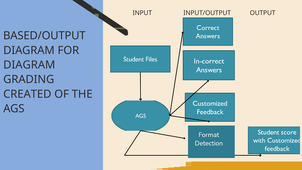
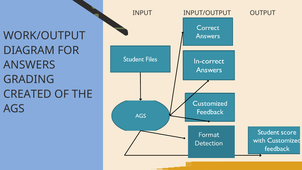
BASED/OUTPUT: BASED/OUTPUT -> WORK/OUTPUT
DIAGRAM at (29, 65): DIAGRAM -> ANSWERS
